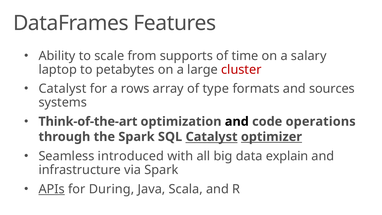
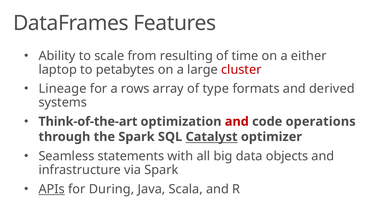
supports: supports -> resulting
salary: salary -> either
Catalyst at (63, 89): Catalyst -> Lineage
sources: sources -> derived
and at (237, 121) colour: black -> red
optimizer underline: present -> none
introduced: introduced -> statements
explain: explain -> objects
